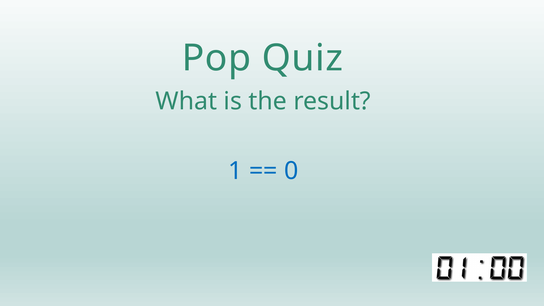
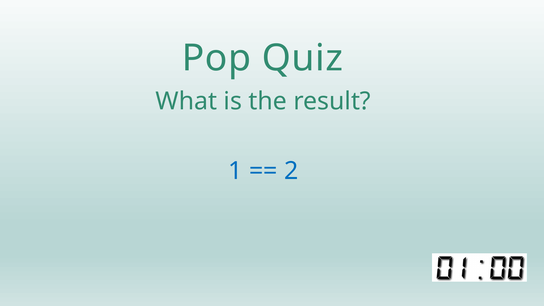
0: 0 -> 2
